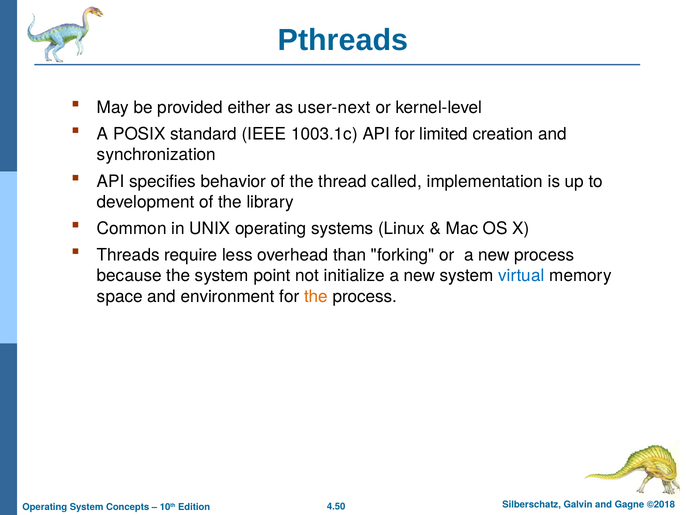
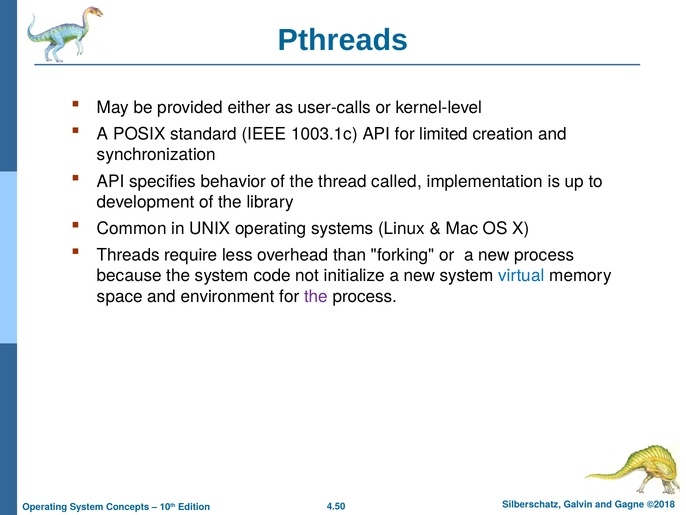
user-next: user-next -> user-calls
point: point -> code
the at (316, 296) colour: orange -> purple
